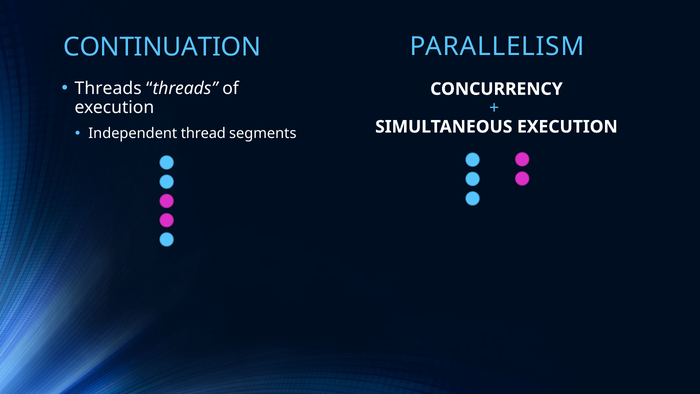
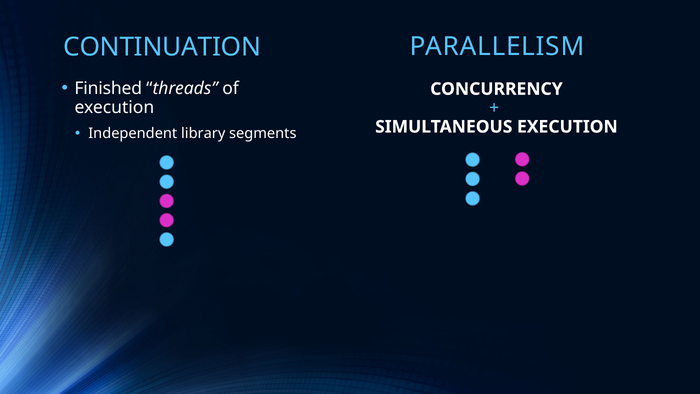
Threads at (108, 88): Threads -> Finished
thread: thread -> library
